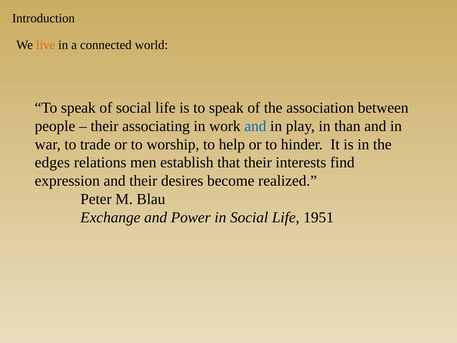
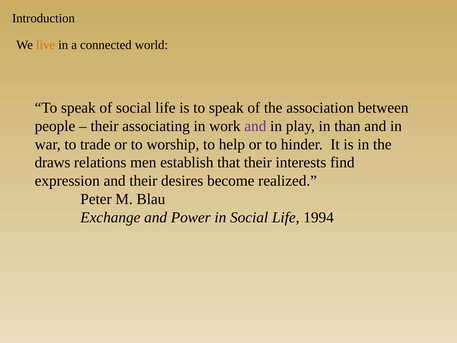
and at (255, 126) colour: blue -> purple
edges: edges -> draws
1951: 1951 -> 1994
